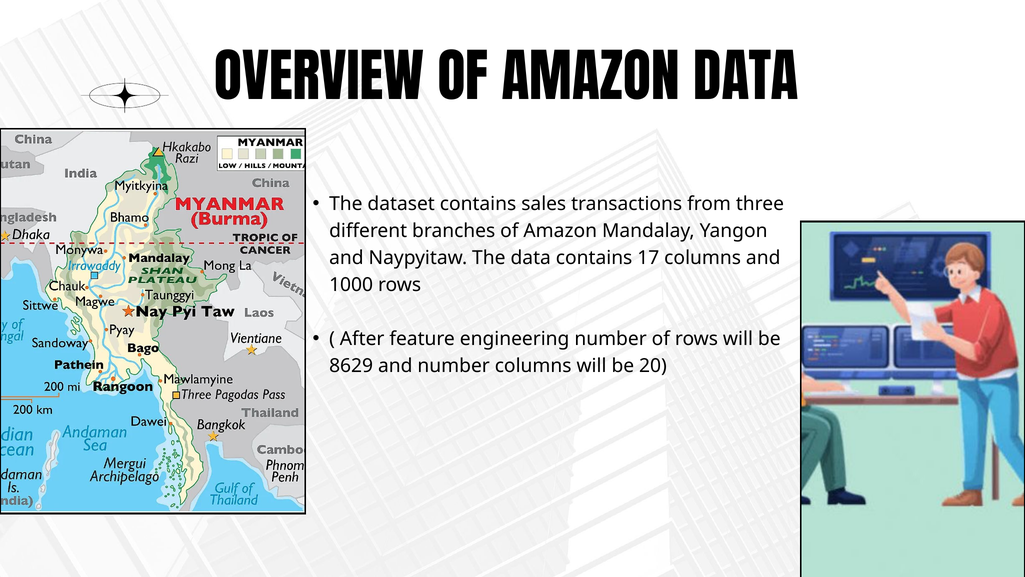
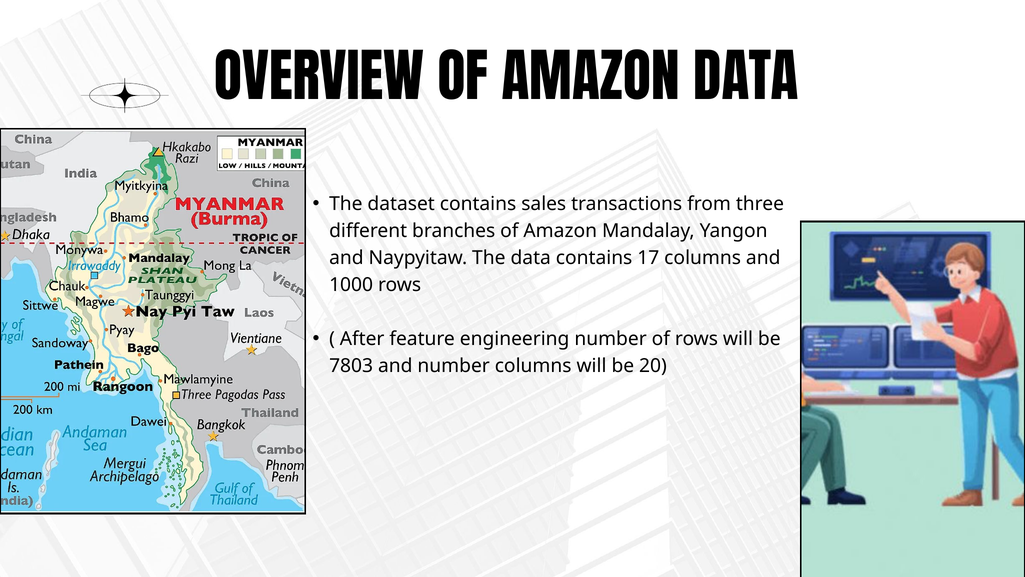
8629: 8629 -> 7803
